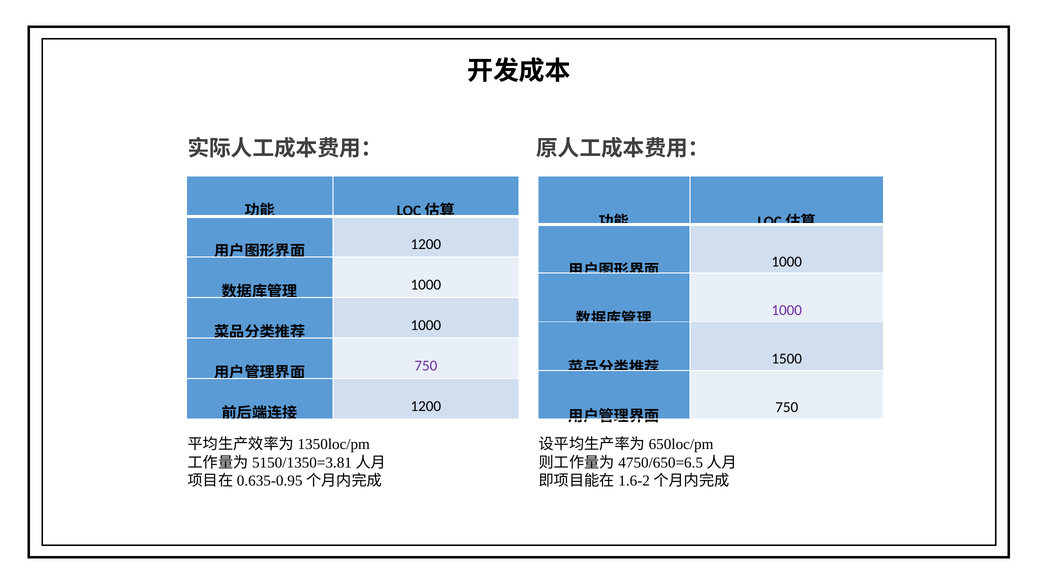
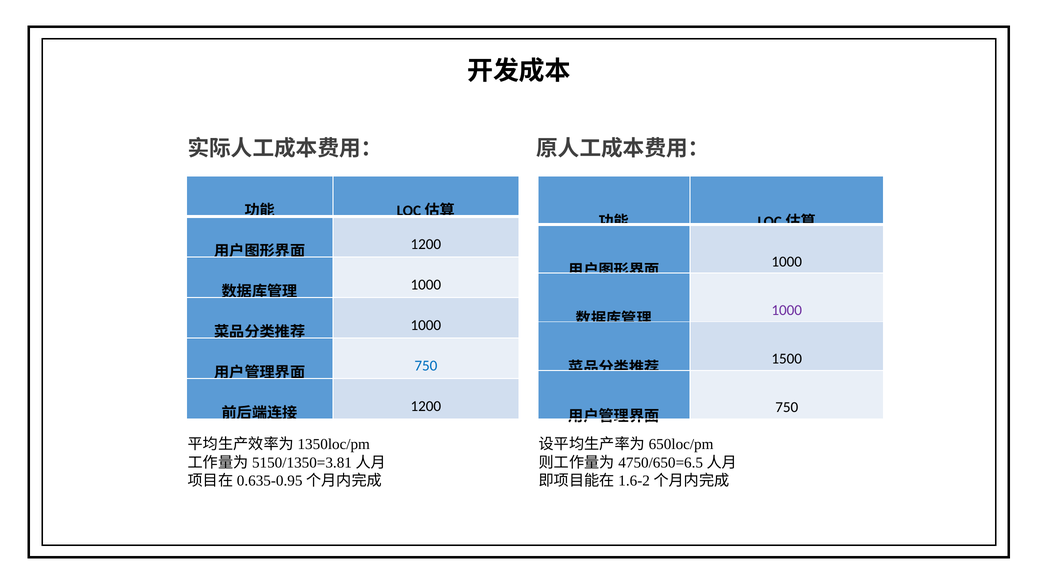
750 at (426, 366) colour: purple -> blue
